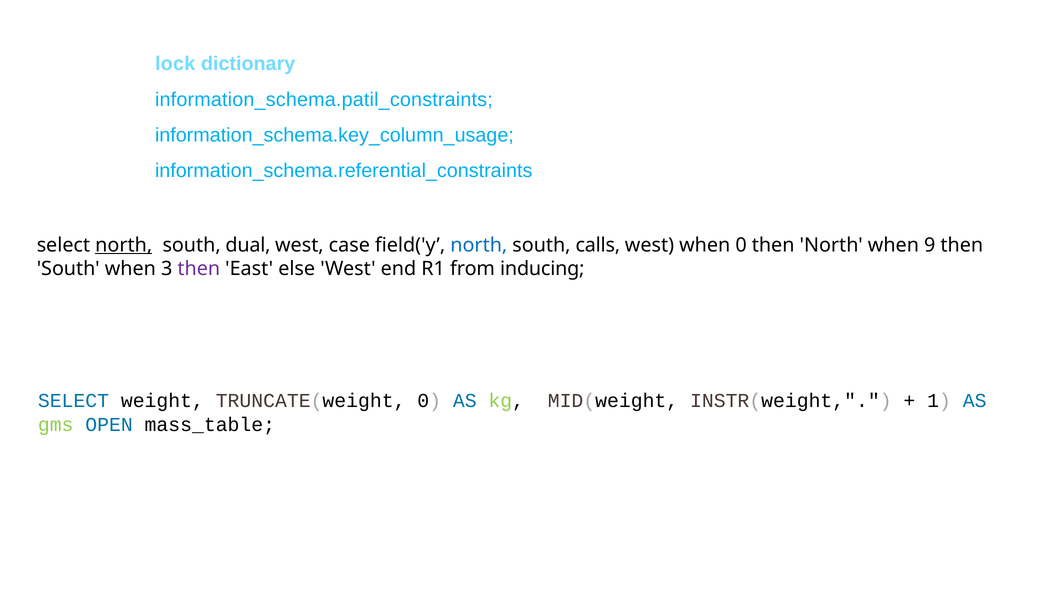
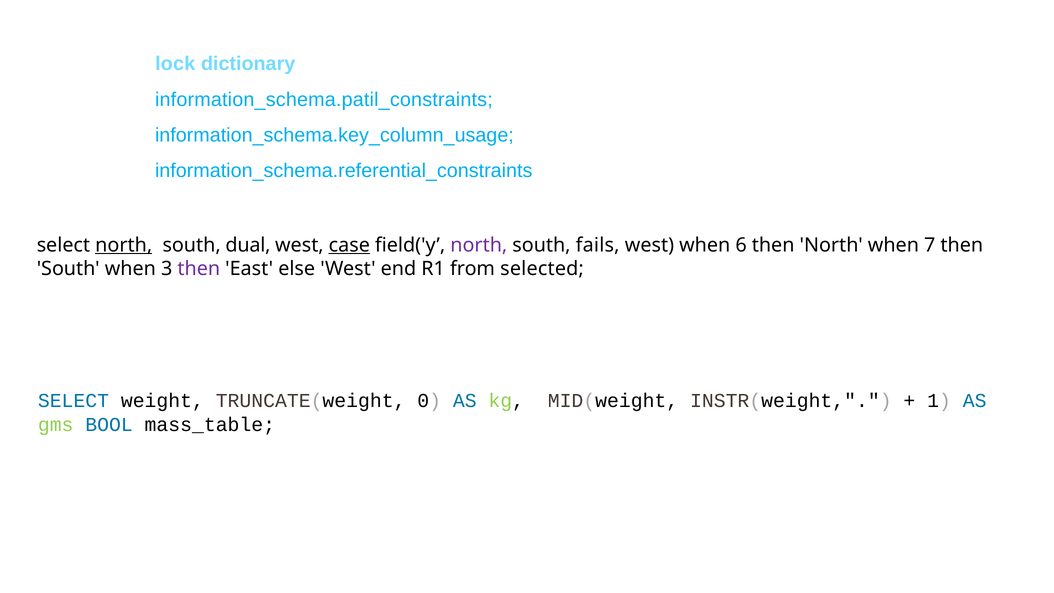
case underline: none -> present
north at (479, 245) colour: blue -> purple
calls: calls -> fails
when 0: 0 -> 6
9: 9 -> 7
inducing: inducing -> selected
OPEN: OPEN -> BOOL
